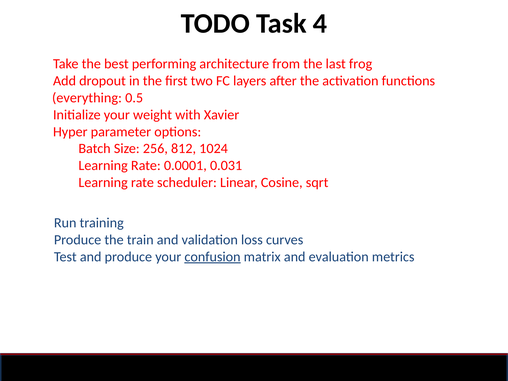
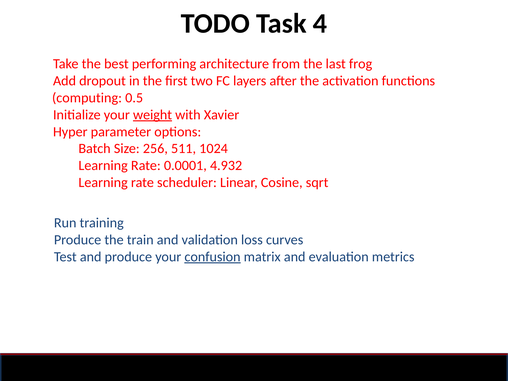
everything: everything -> computing
weight underline: none -> present
812: 812 -> 511
0.031: 0.031 -> 4.932
